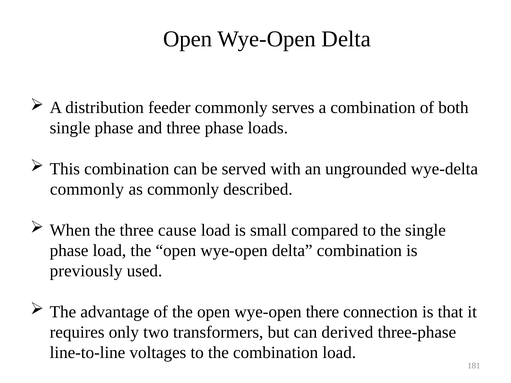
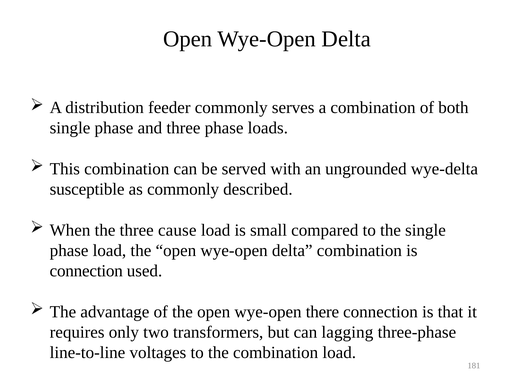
commonly at (87, 189): commonly -> susceptible
previously at (86, 271): previously -> connection
derived: derived -> lagging
